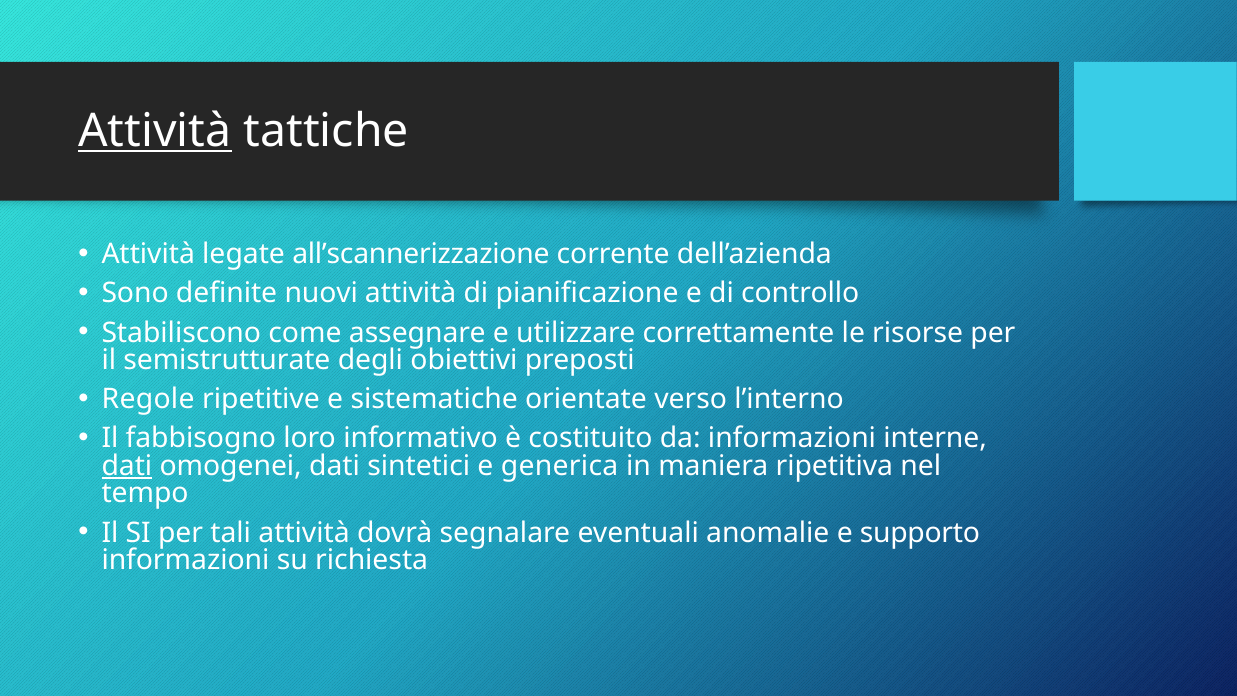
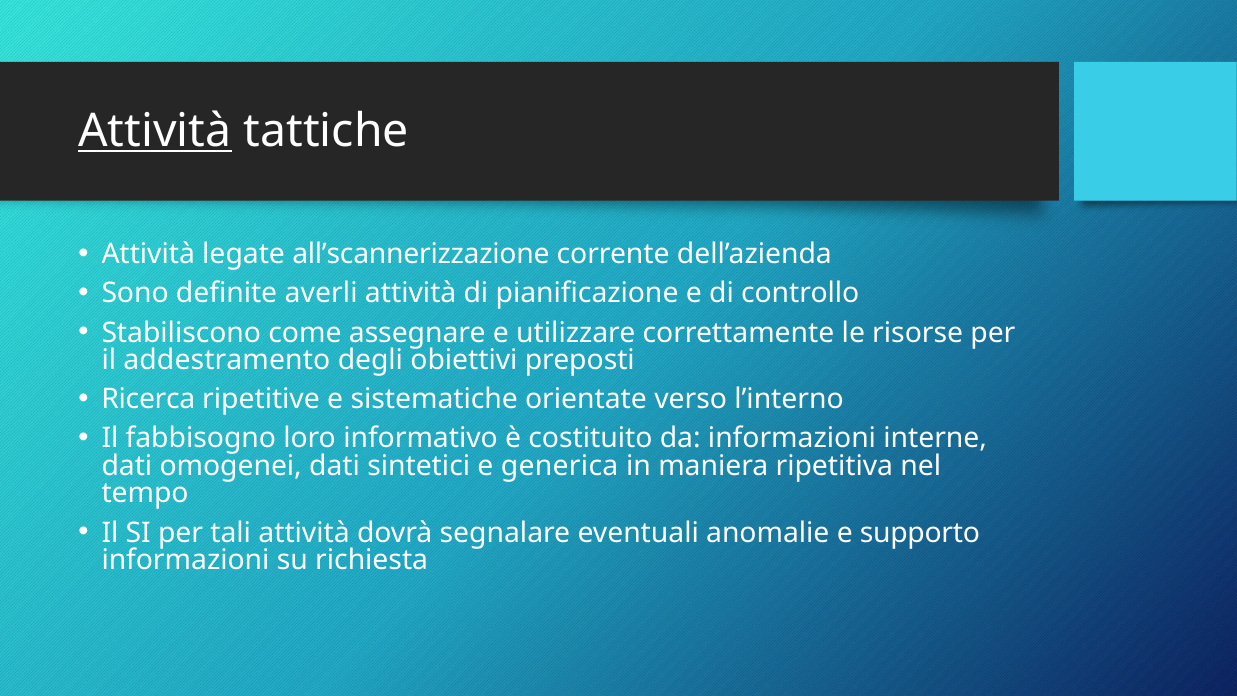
nuovi: nuovi -> averli
semistrutturate: semistrutturate -> addestramento
Regole: Regole -> Ricerca
dati at (127, 466) underline: present -> none
